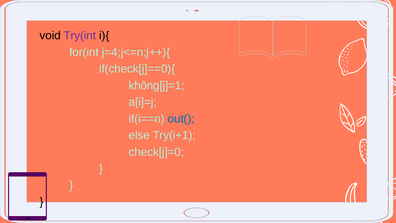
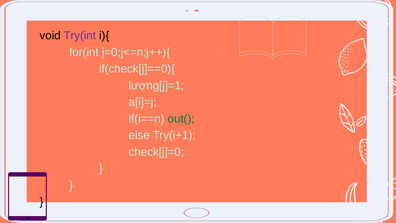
j=4;j<=n;j++){: j=4;j<=n;j++){ -> j=0;j<=n;j++){
không[j]=1: không[j]=1 -> lượng[j]=1
out( colour: blue -> green
